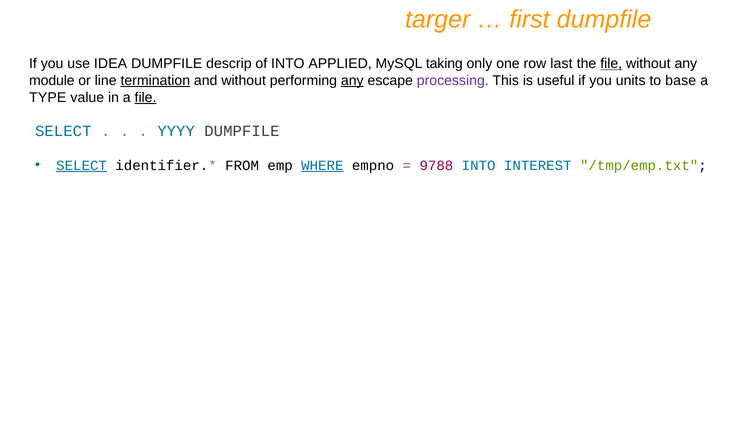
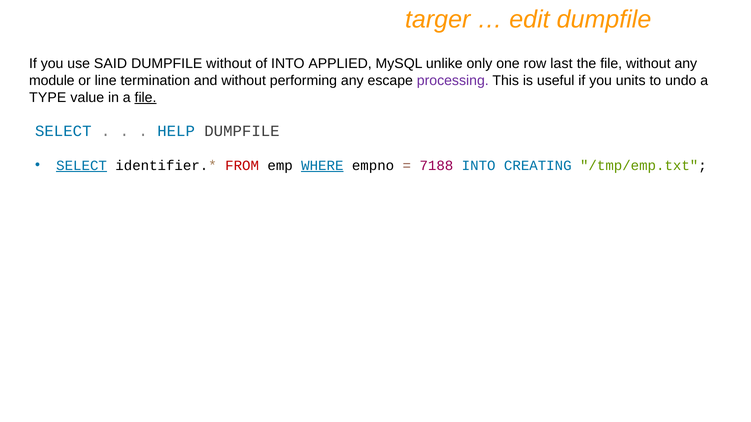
first: first -> edit
IDEA: IDEA -> SAID
DUMPFILE descrip: descrip -> without
taking: taking -> unlike
file at (611, 64) underline: present -> none
termination underline: present -> none
any at (352, 81) underline: present -> none
base: base -> undo
YYYY: YYYY -> HELP
FROM colour: black -> red
9788: 9788 -> 7188
INTEREST: INTEREST -> CREATING
